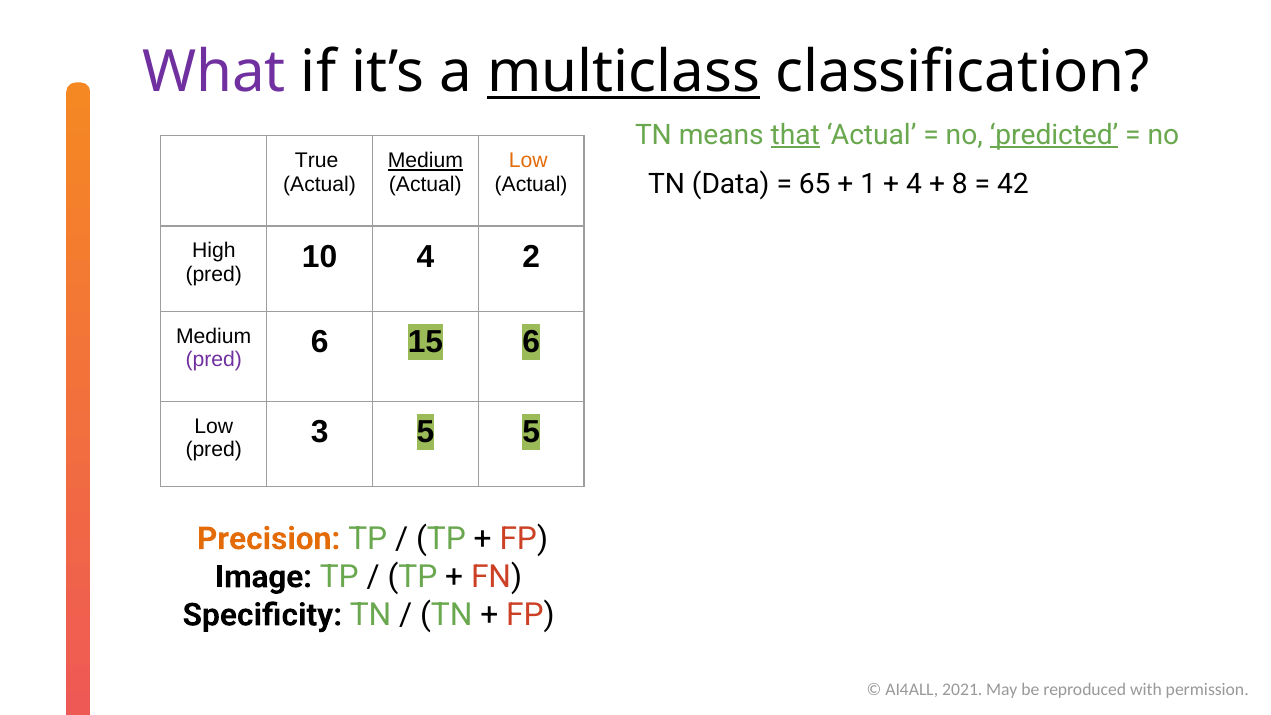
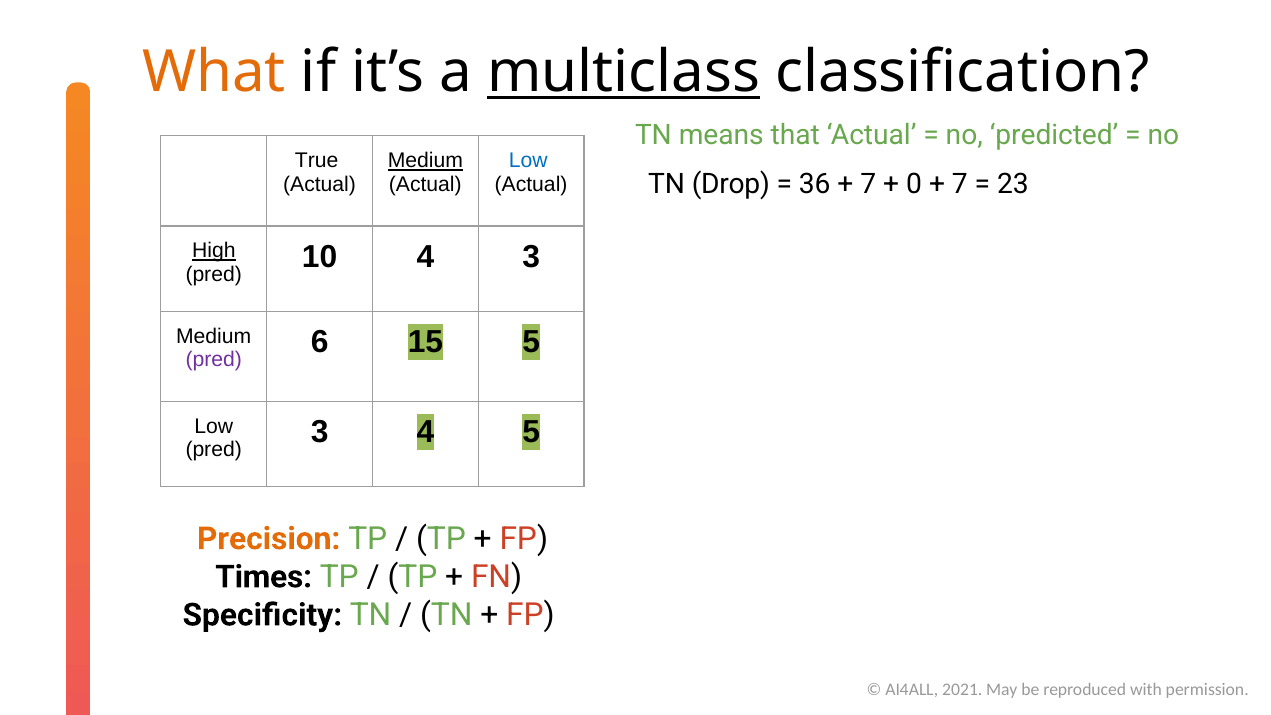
What colour: purple -> orange
that underline: present -> none
predicted underline: present -> none
Low at (528, 161) colour: orange -> blue
Data: Data -> Drop
65: 65 -> 36
1 at (868, 185): 1 -> 7
4 at (914, 185): 4 -> 0
8 at (960, 185): 8 -> 7
42: 42 -> 23
High underline: none -> present
4 2: 2 -> 3
15 6: 6 -> 5
3 5: 5 -> 4
Image: Image -> Times
